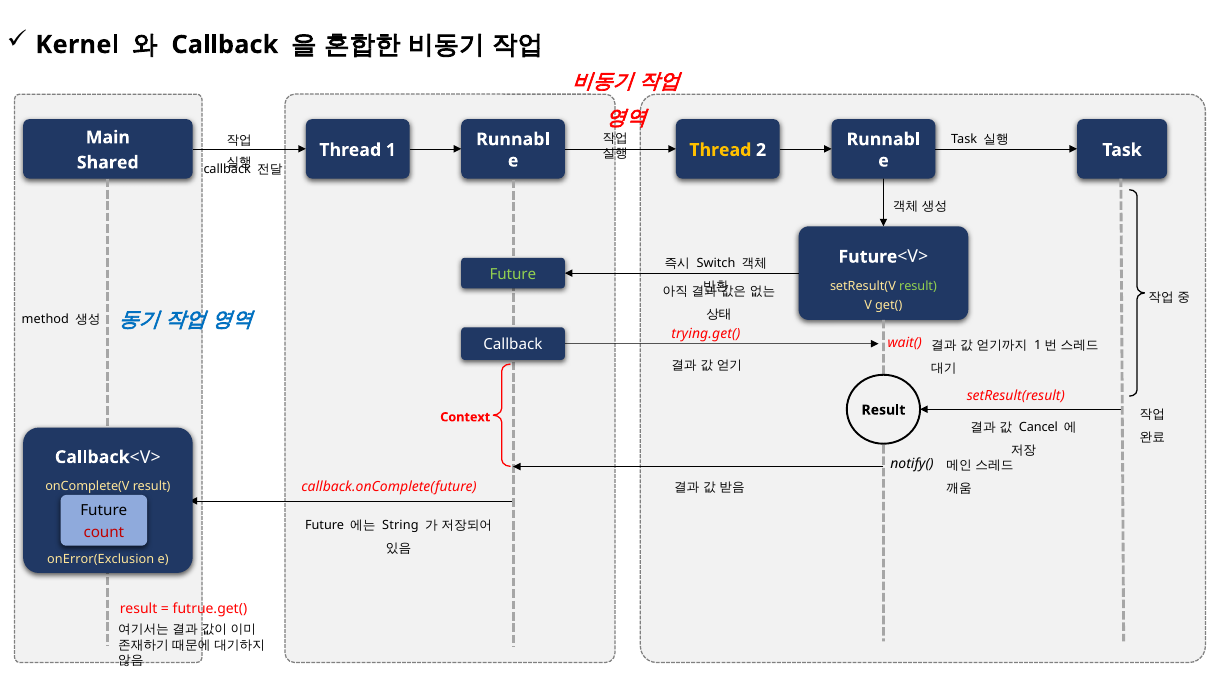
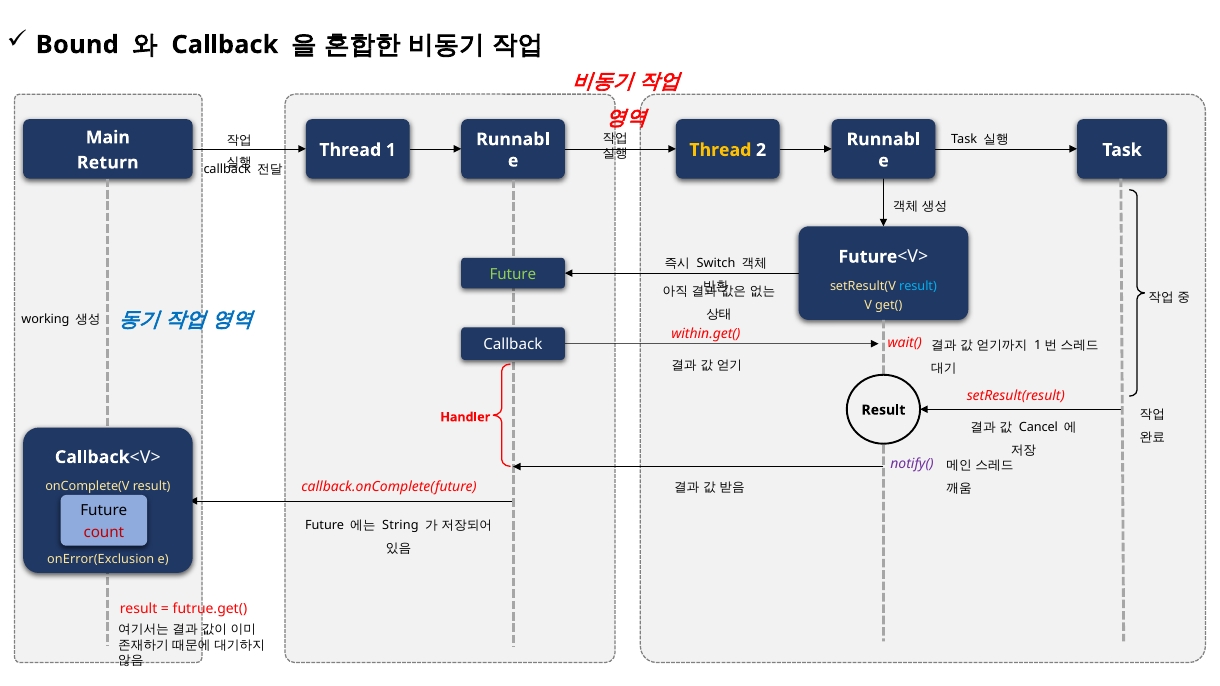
Kernel: Kernel -> Bound
Shared: Shared -> Return
result at (918, 286) colour: light green -> light blue
method: method -> working
trying.get(: trying.get( -> within.get(
Context: Context -> Handler
notify( colour: black -> purple
